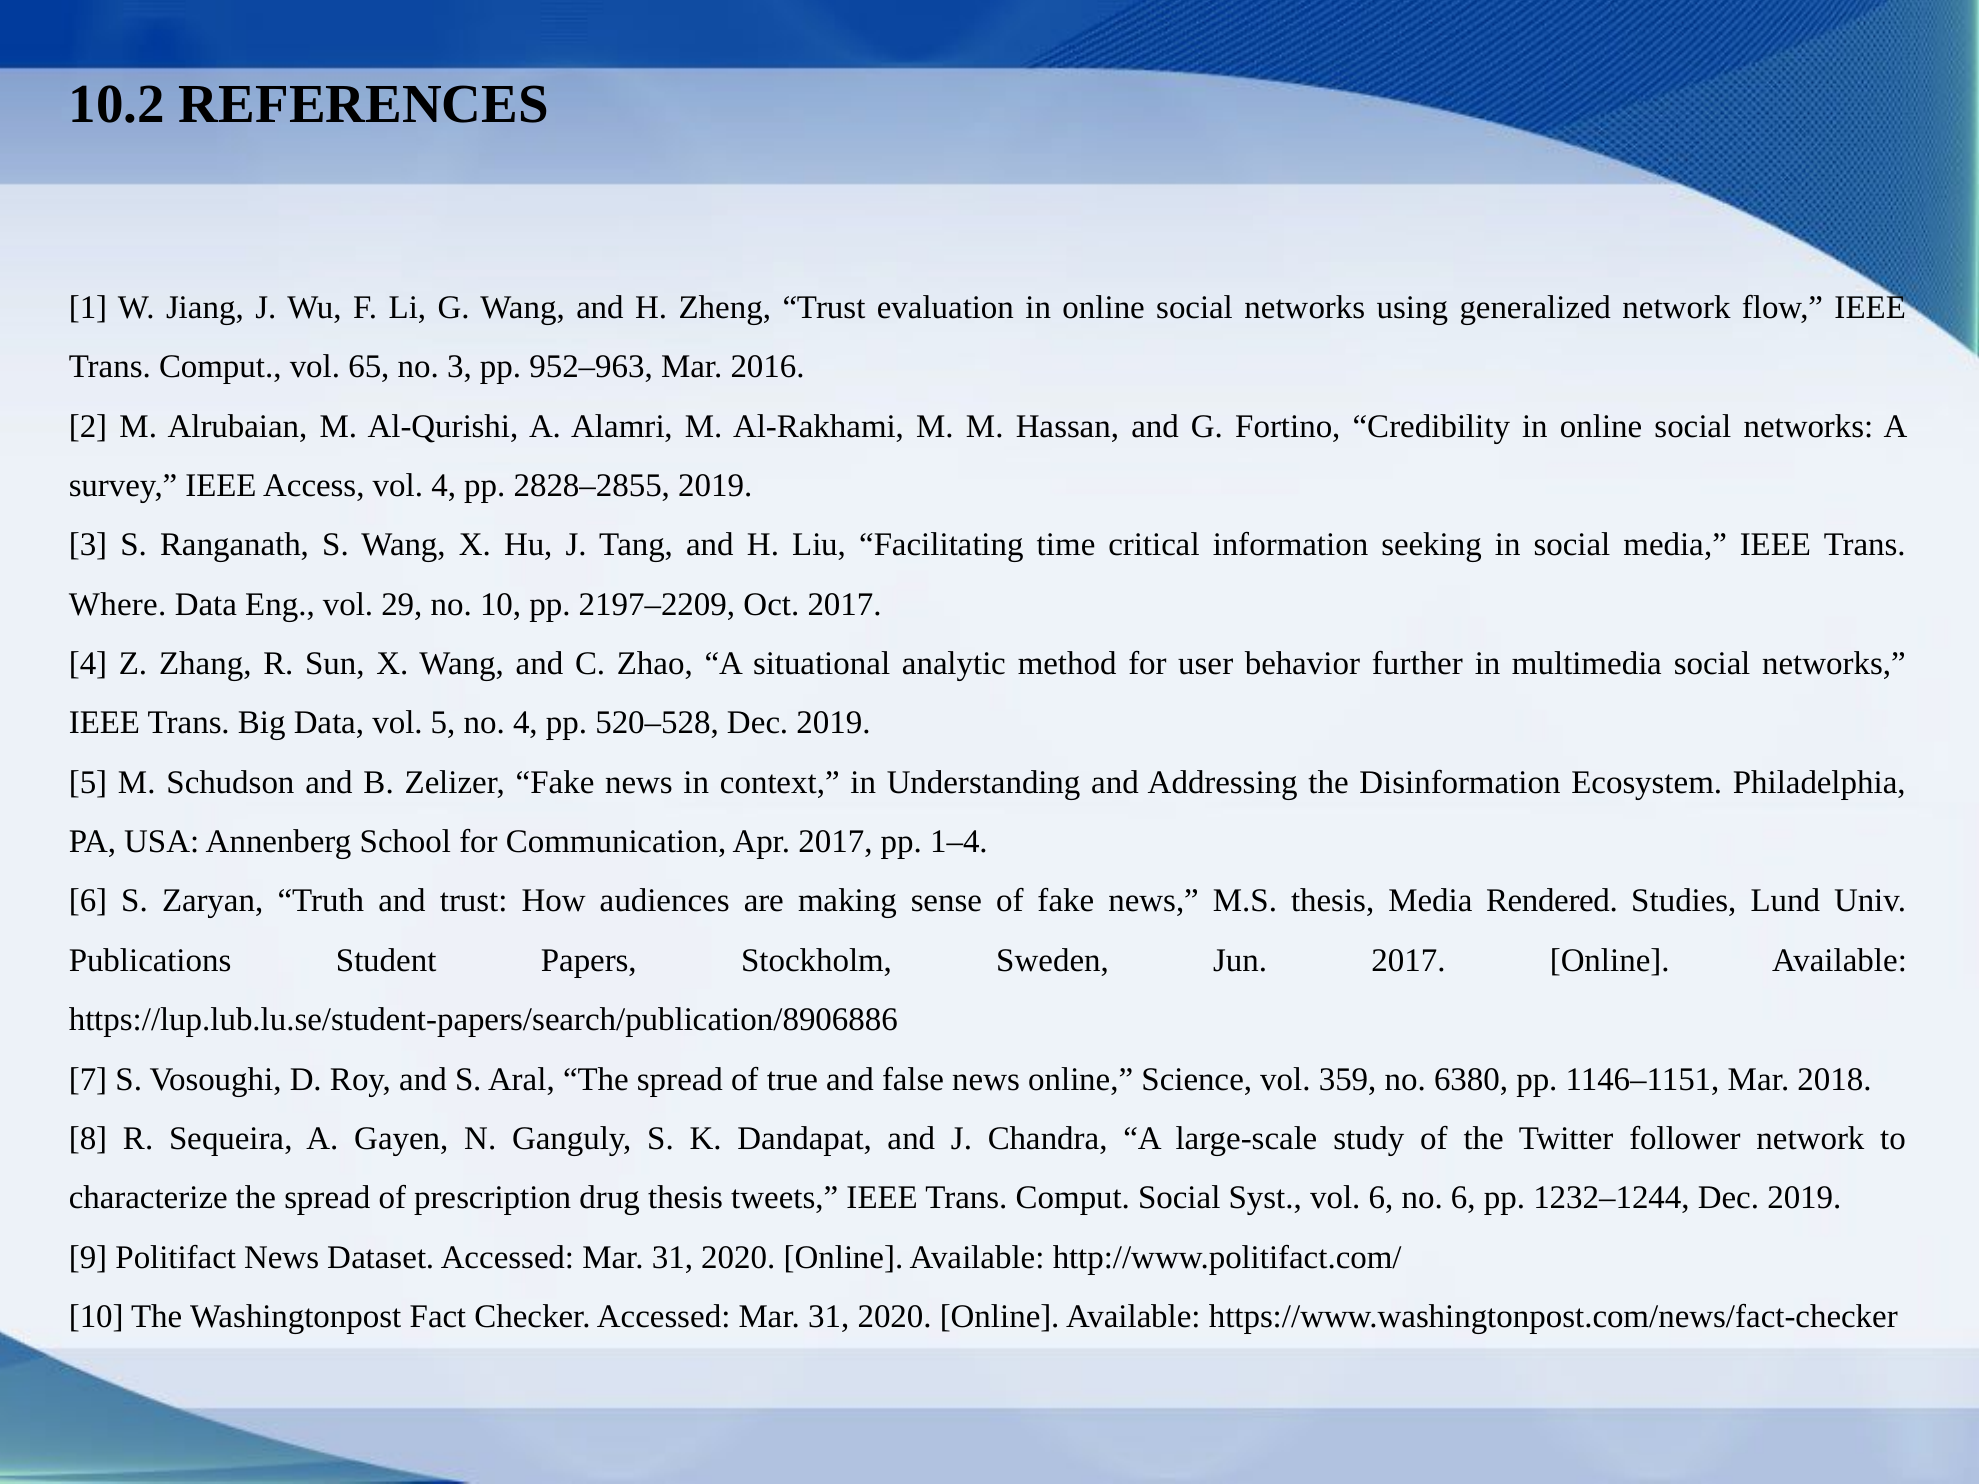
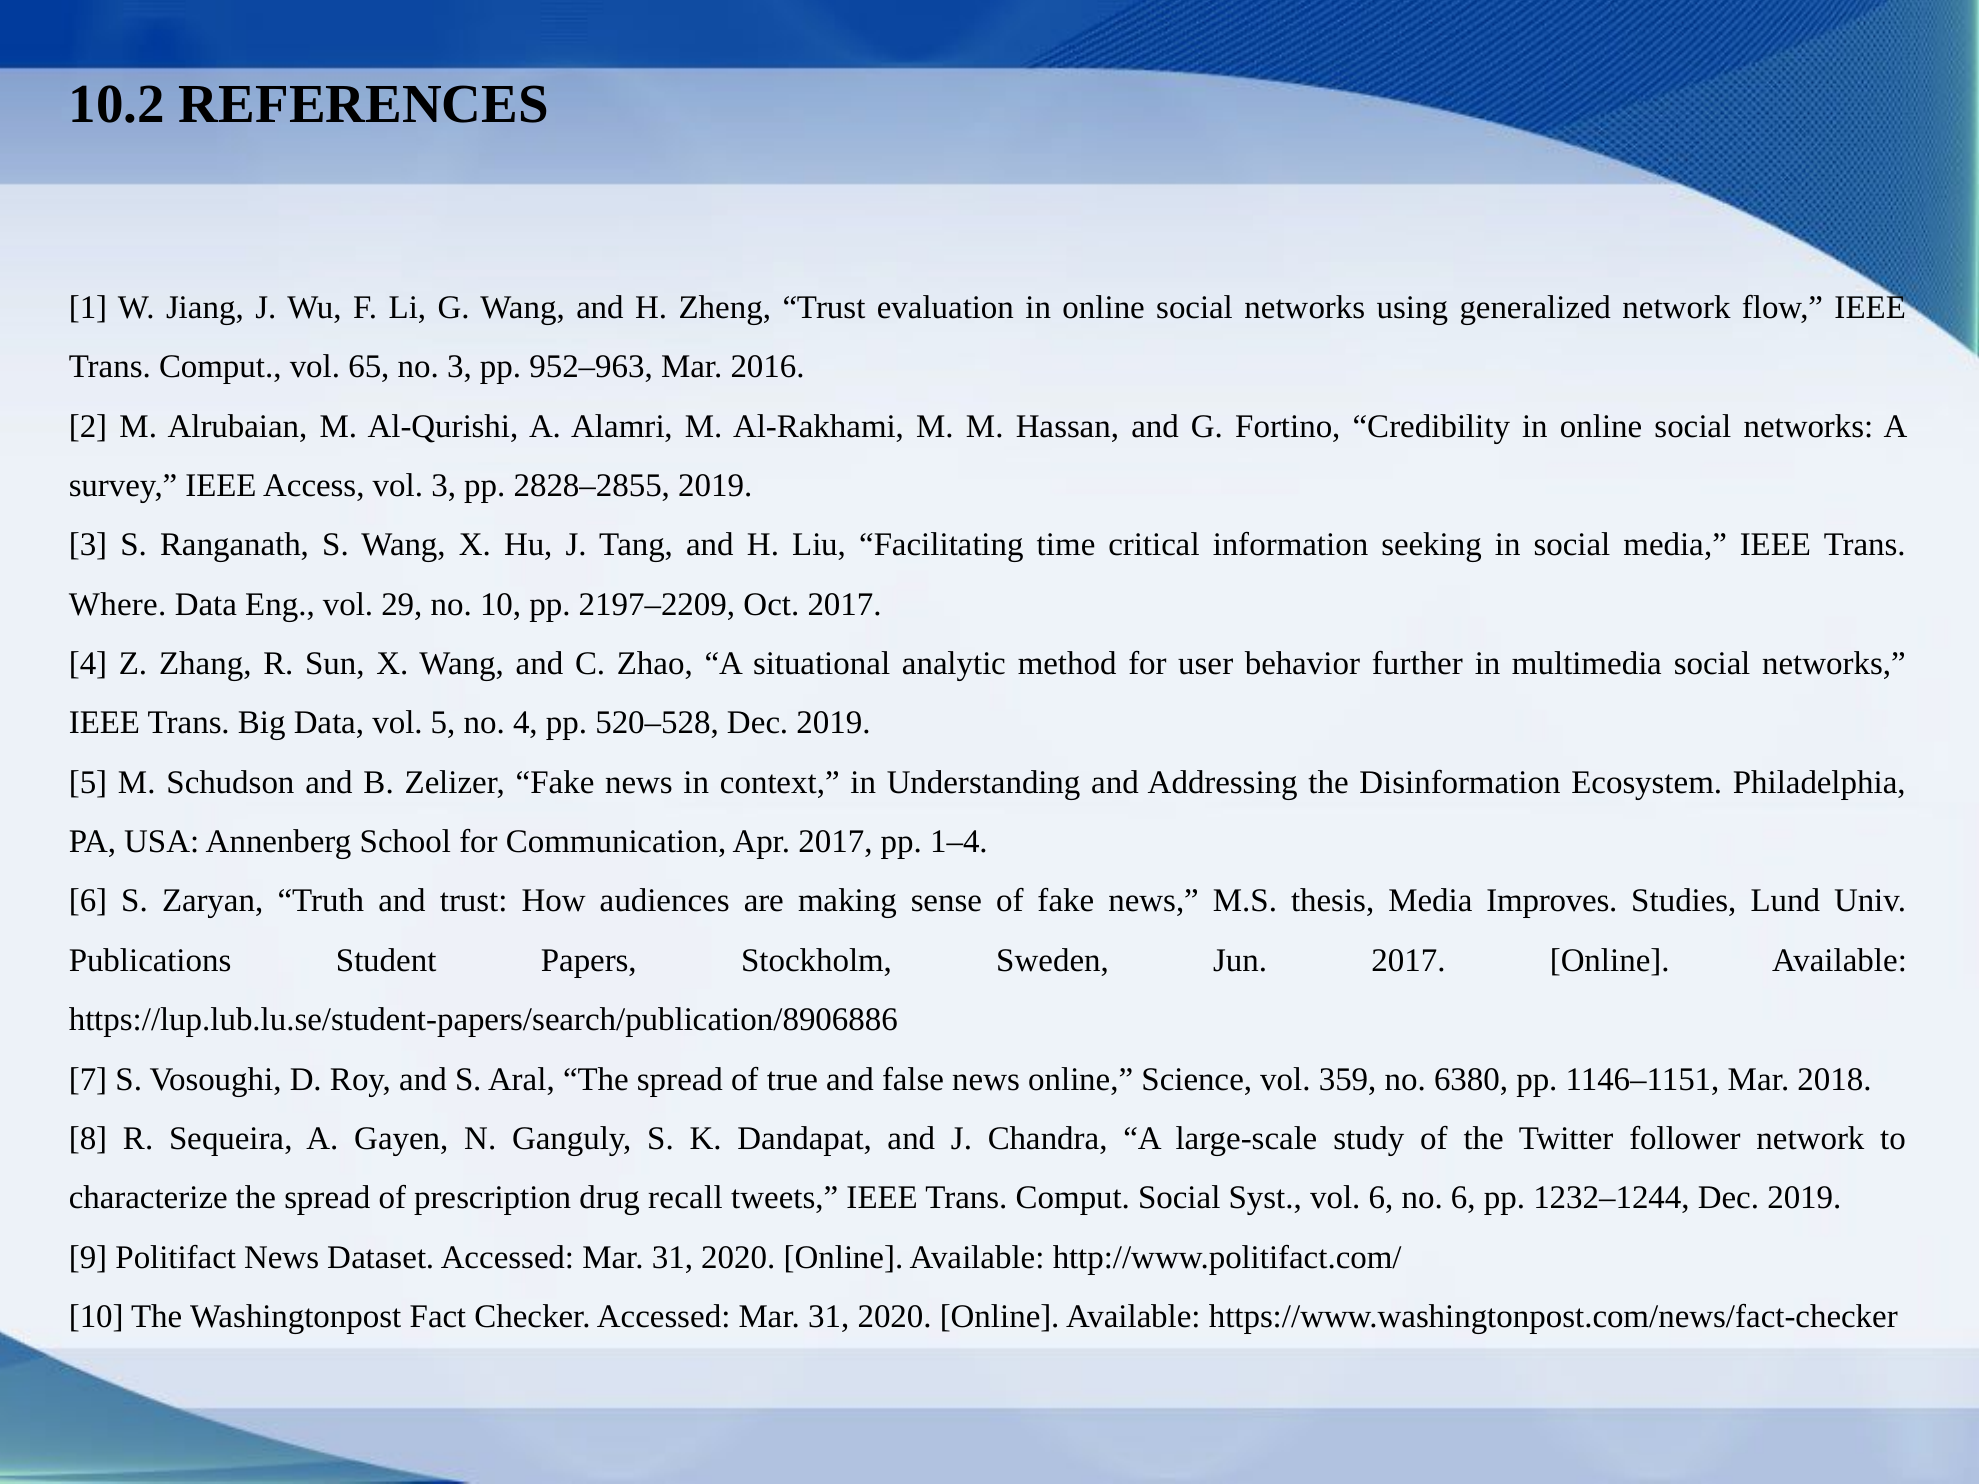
vol 4: 4 -> 3
Rendered: Rendered -> Improves
drug thesis: thesis -> recall
